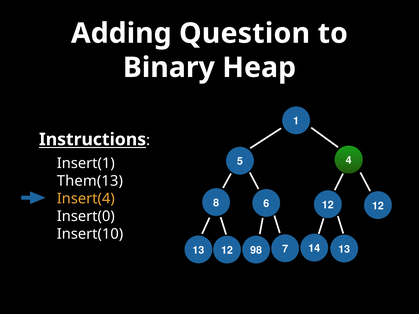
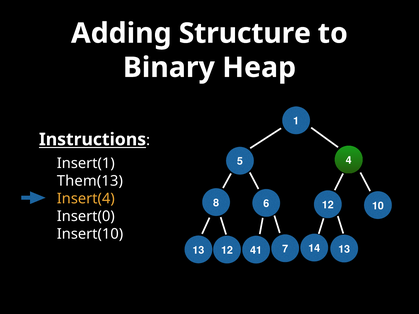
Question: Question -> Structure
12 at (378, 206): 12 -> 10
98: 98 -> 41
